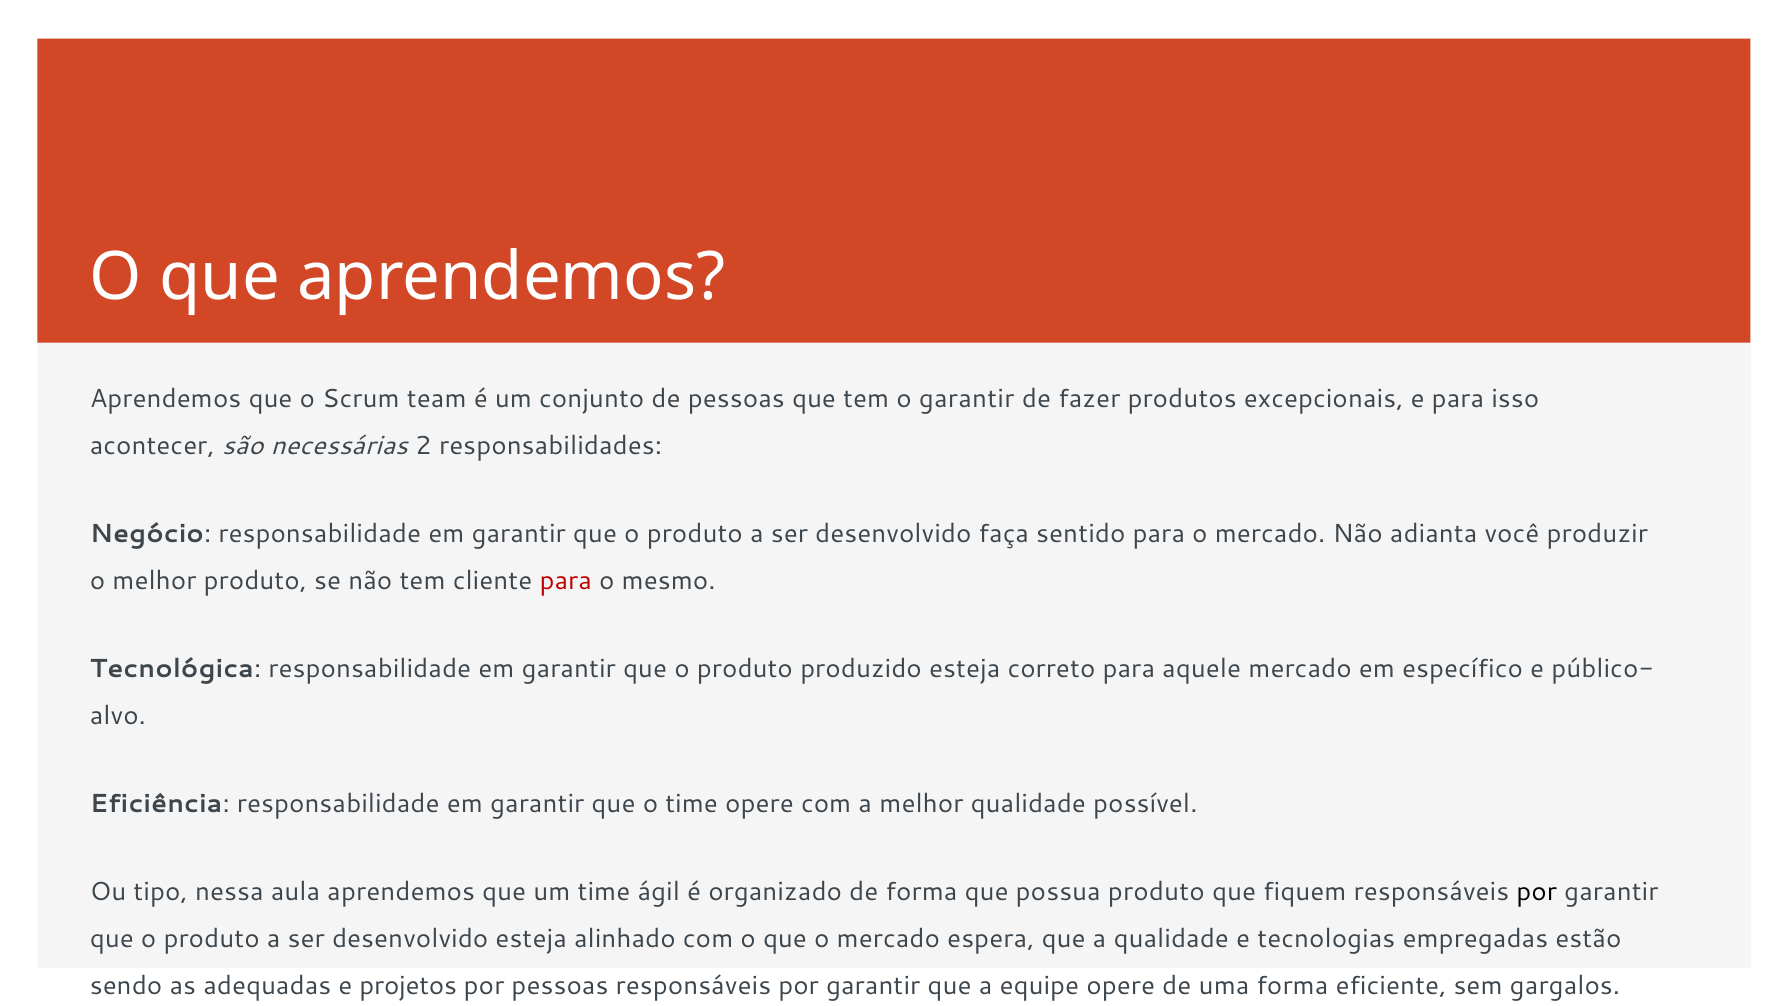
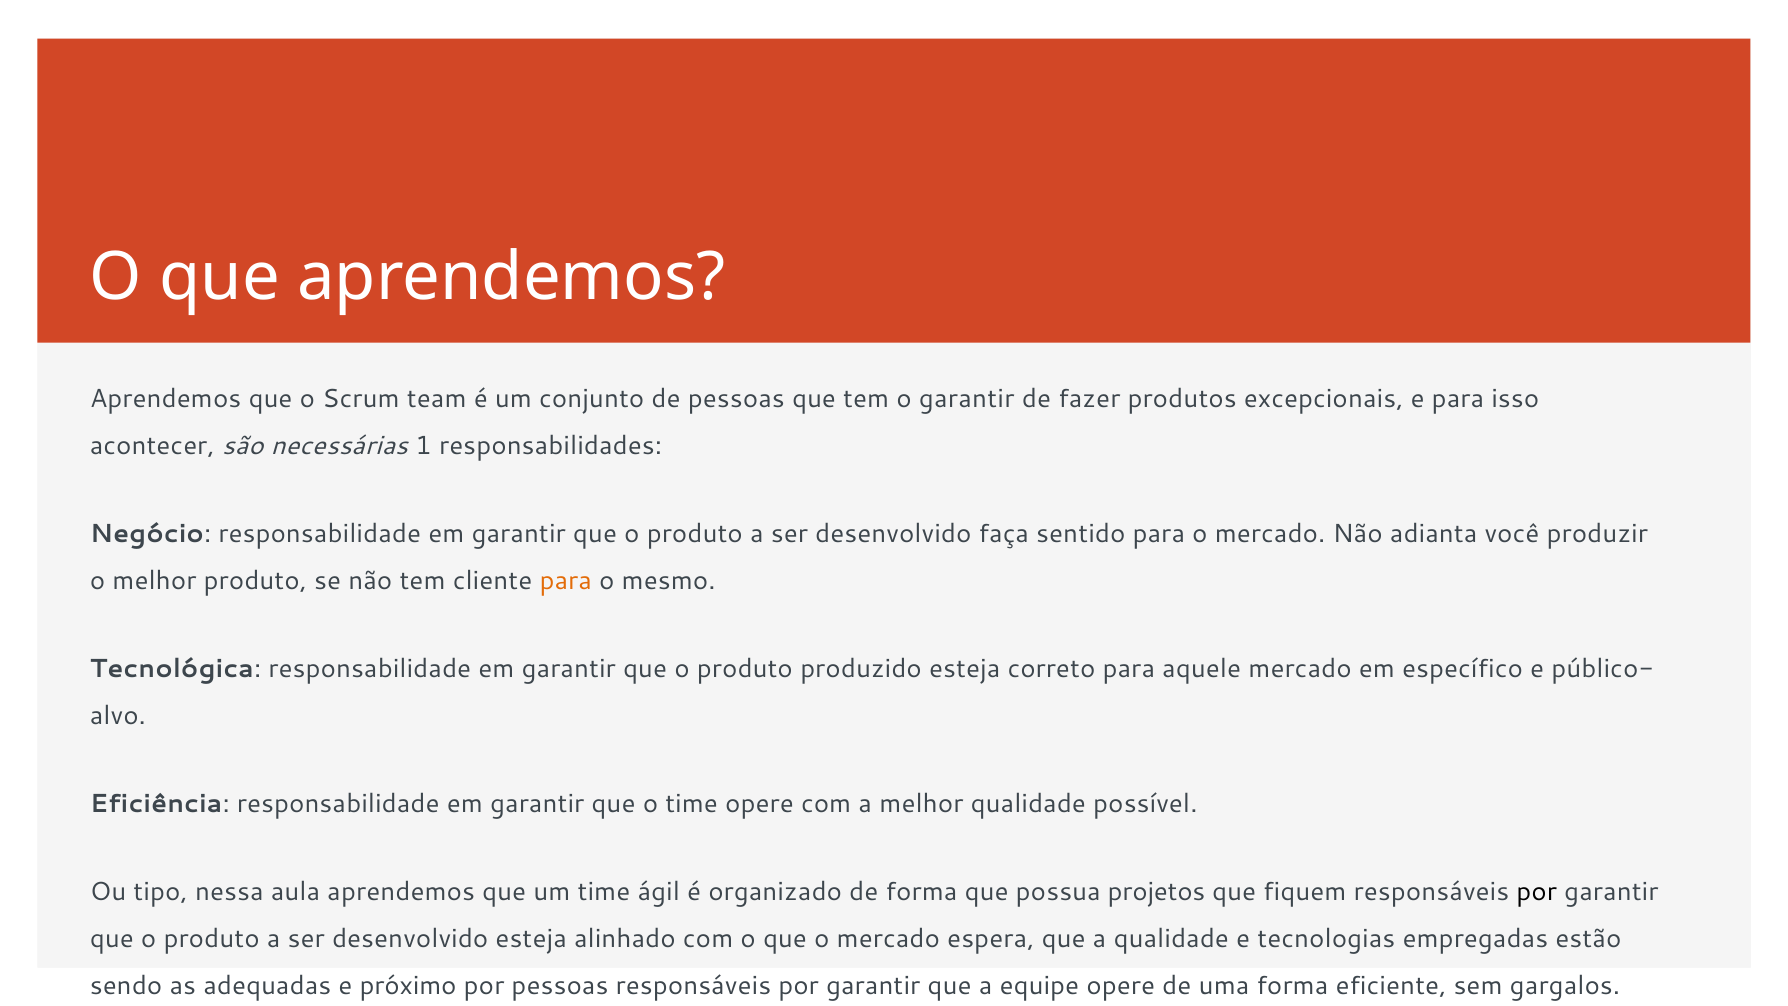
2: 2 -> 1
para at (566, 581) colour: red -> orange
possua produto: produto -> projetos
projetos: projetos -> próximo
